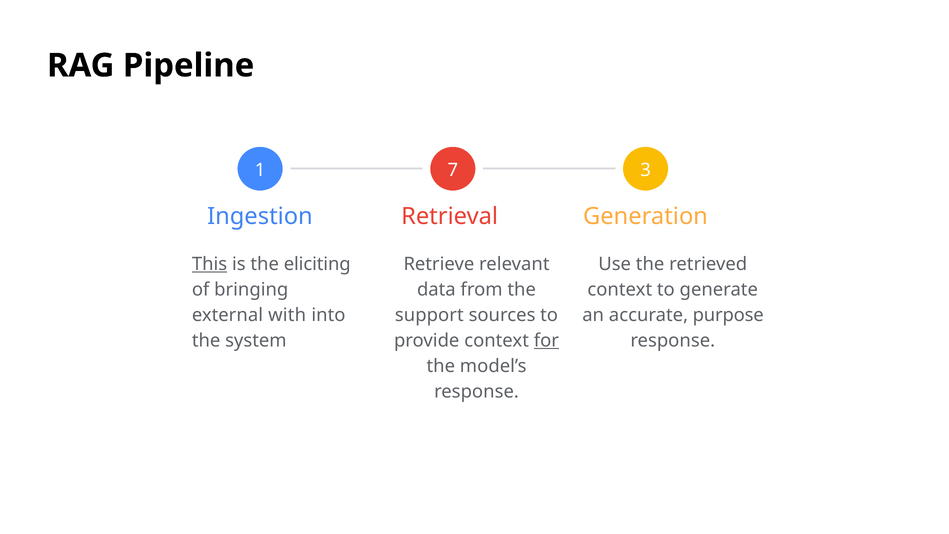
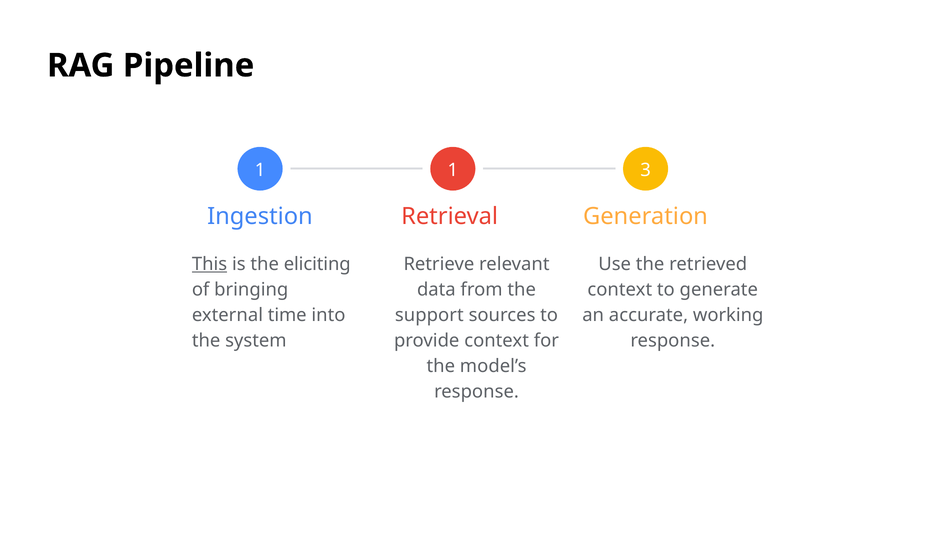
1 7: 7 -> 1
with: with -> time
purpose: purpose -> working
for underline: present -> none
